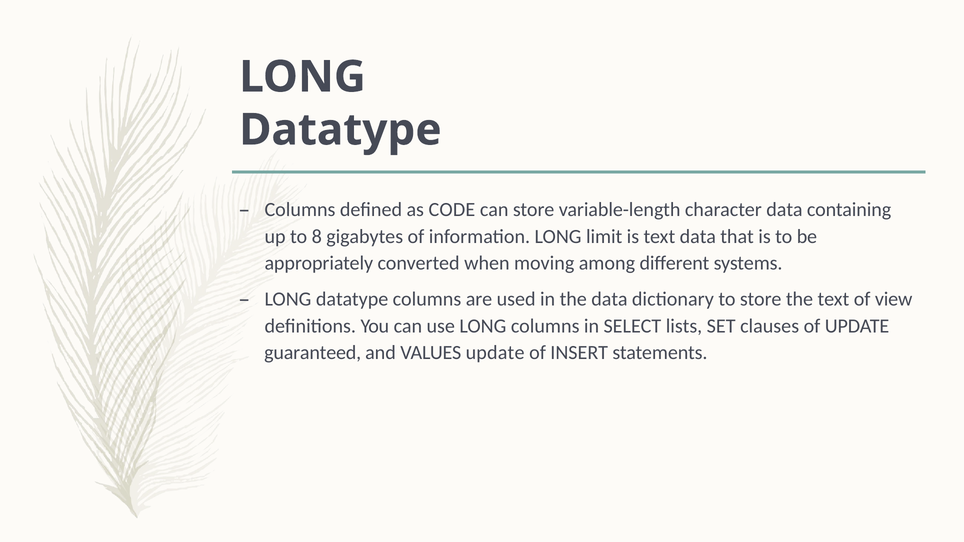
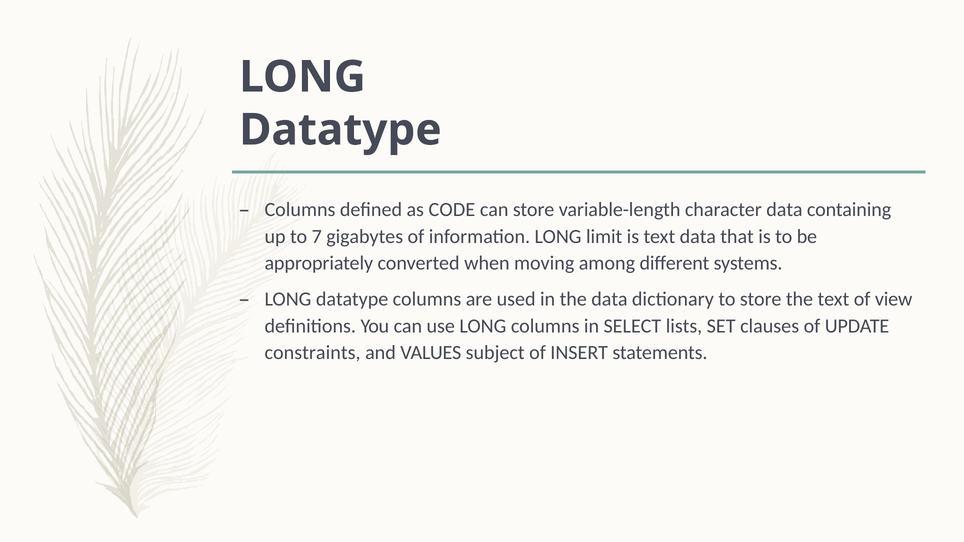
8: 8 -> 7
guaranteed: guaranteed -> constraints
VALUES update: update -> subject
